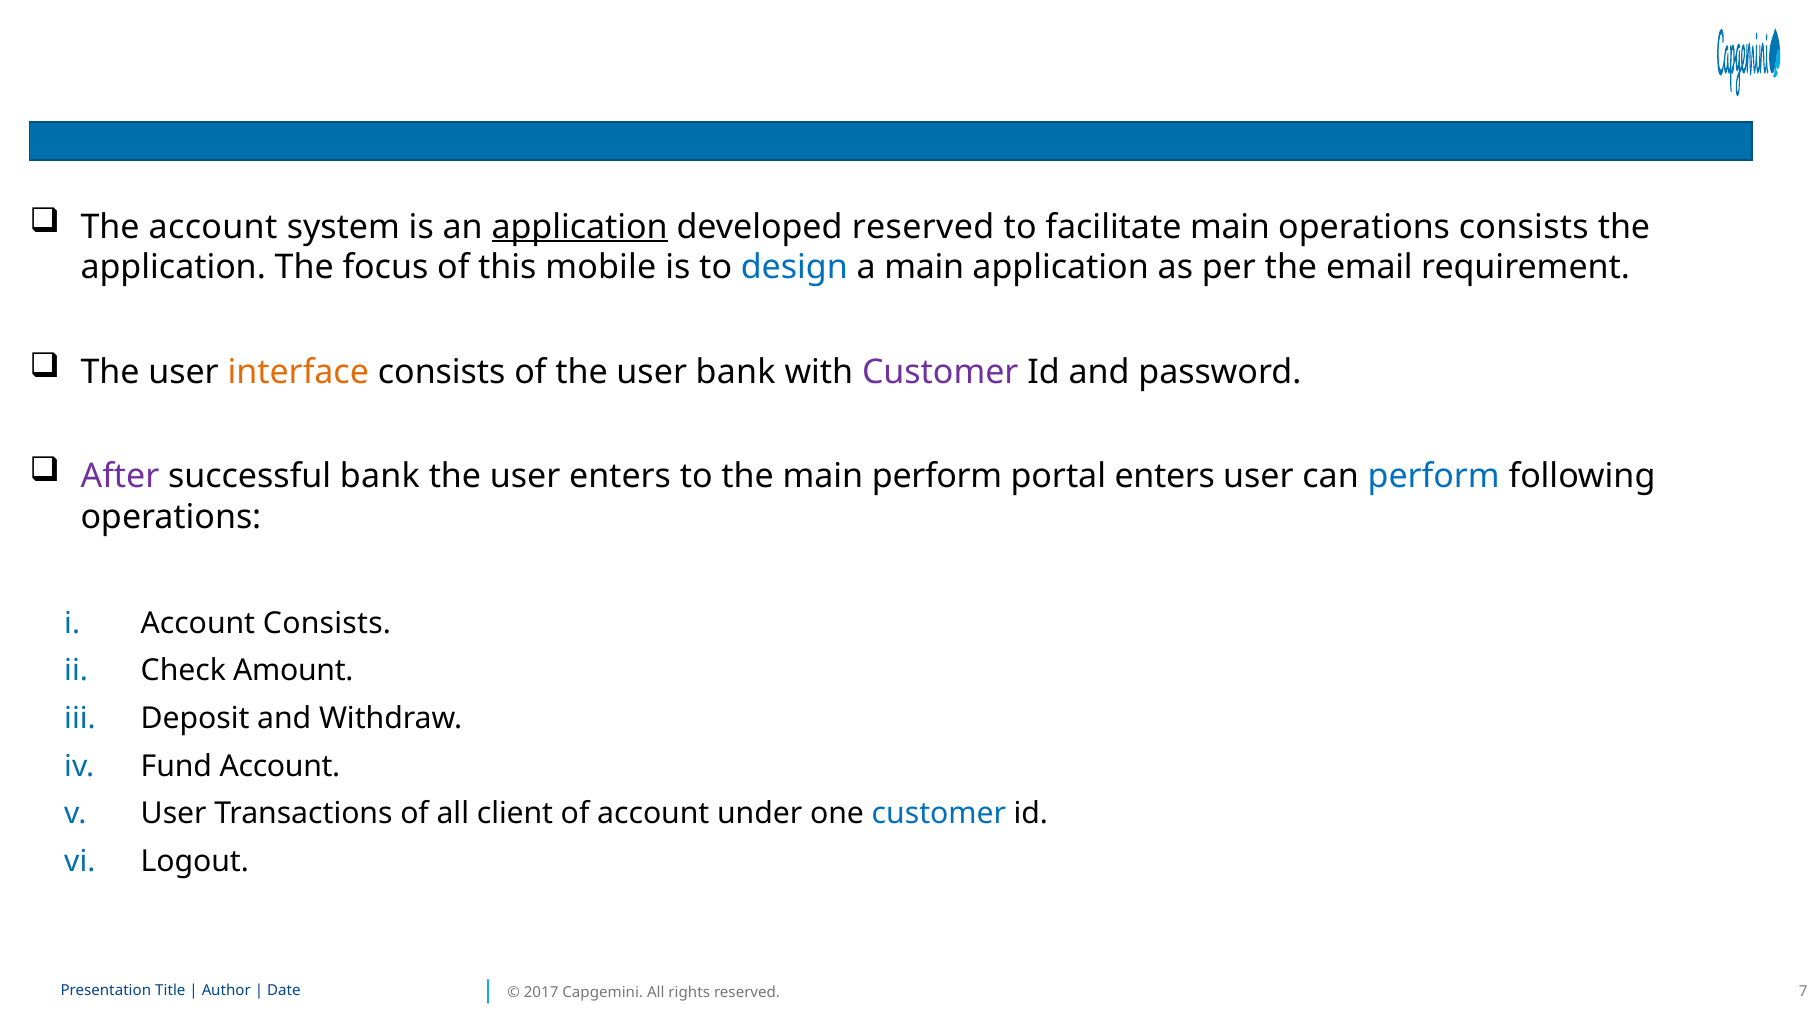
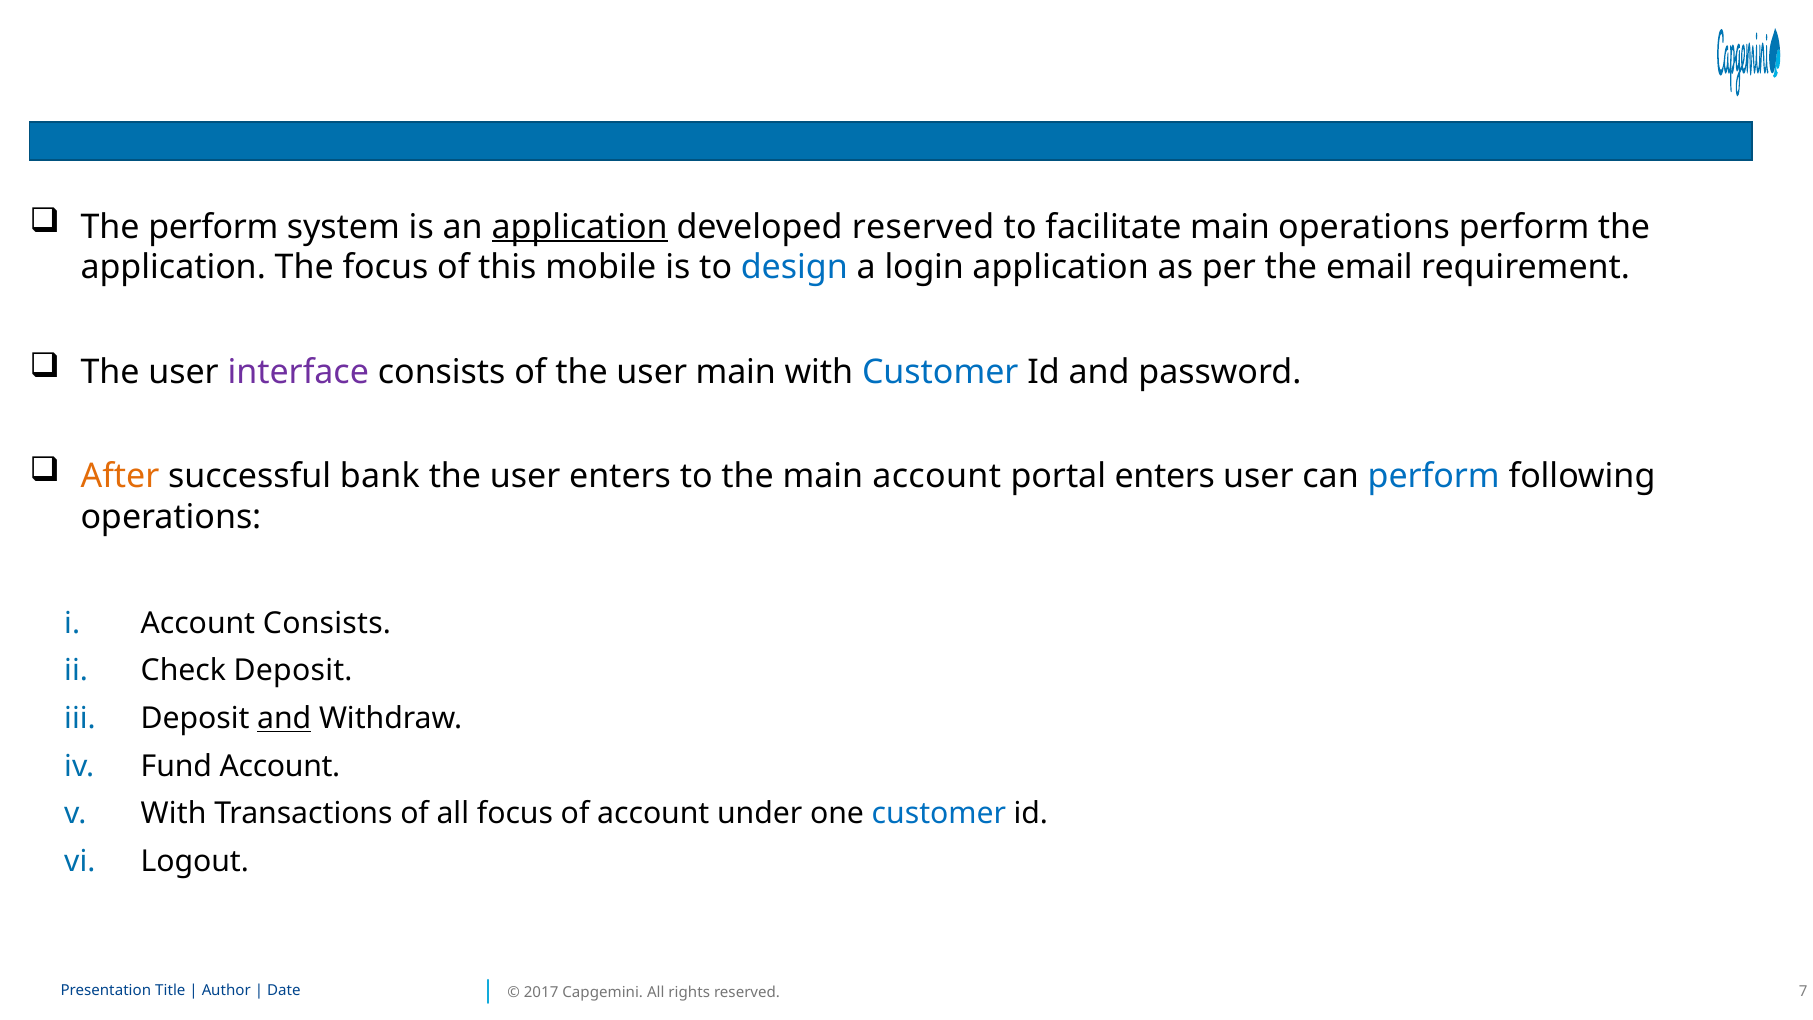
The account: account -> perform
operations consists: consists -> perform
a main: main -> login
interface colour: orange -> purple
user bank: bank -> main
Customer at (940, 372) colour: purple -> blue
After colour: purple -> orange
main perform: perform -> account
Check Amount: Amount -> Deposit
and at (284, 718) underline: none -> present
User at (174, 814): User -> With
all client: client -> focus
